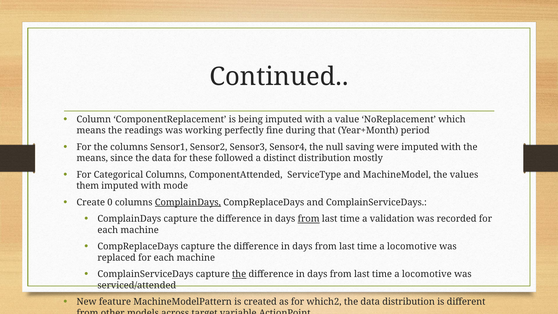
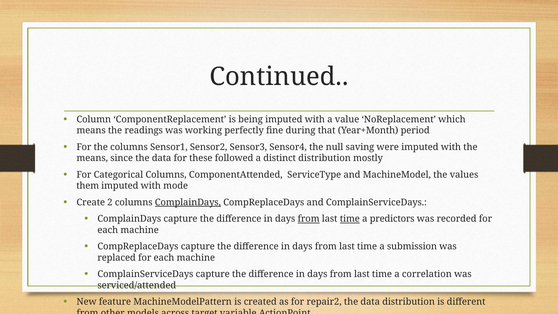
0: 0 -> 2
time at (350, 219) underline: none -> present
validation: validation -> predictors
locomotive at (412, 246): locomotive -> submission
the at (239, 274) underline: present -> none
locomotive at (427, 274): locomotive -> correlation
which2: which2 -> repair2
